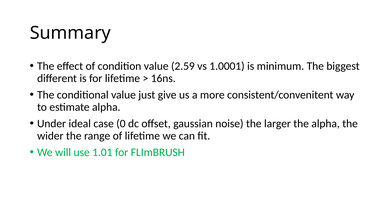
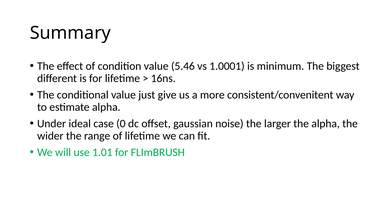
2.59: 2.59 -> 5.46
